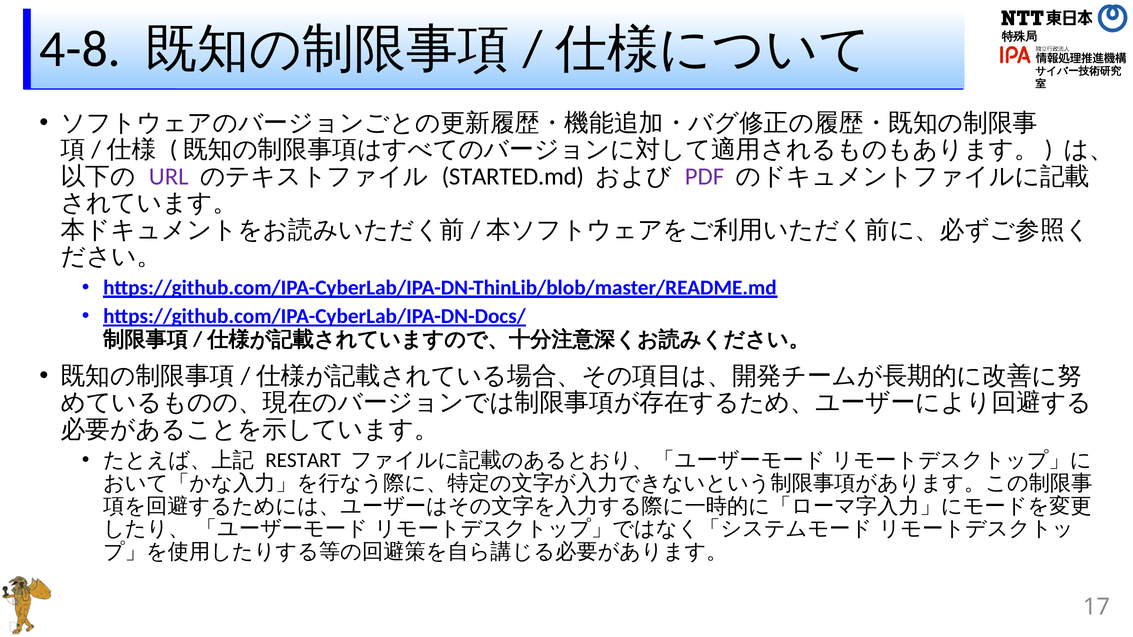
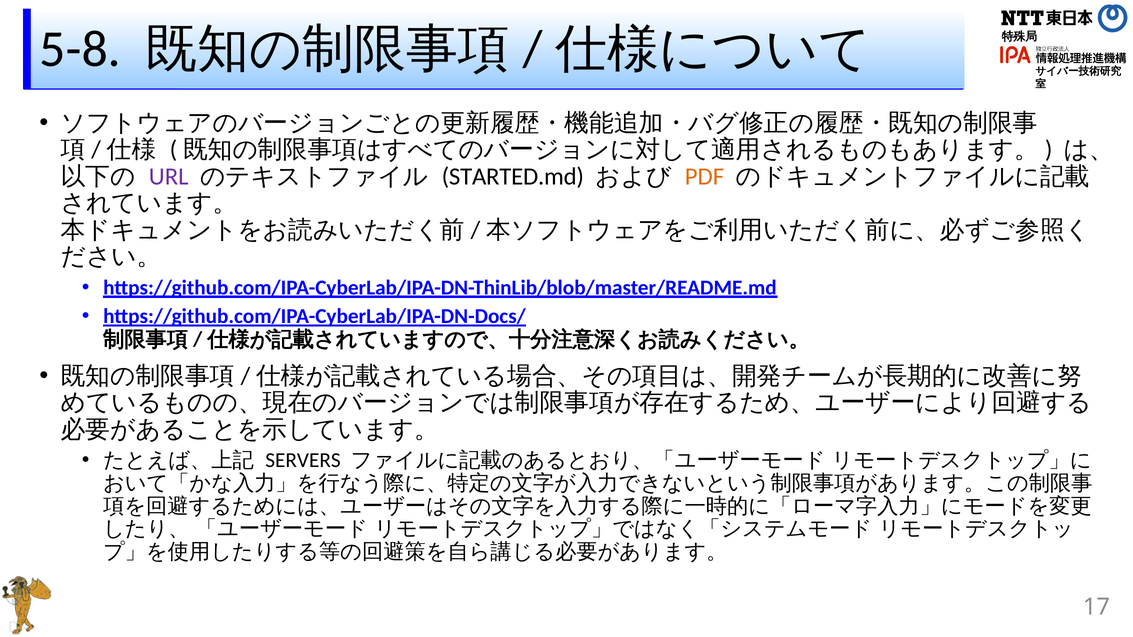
4-8: 4-8 -> 5-8
PDF colour: purple -> orange
RESTART: RESTART -> SERVERS
